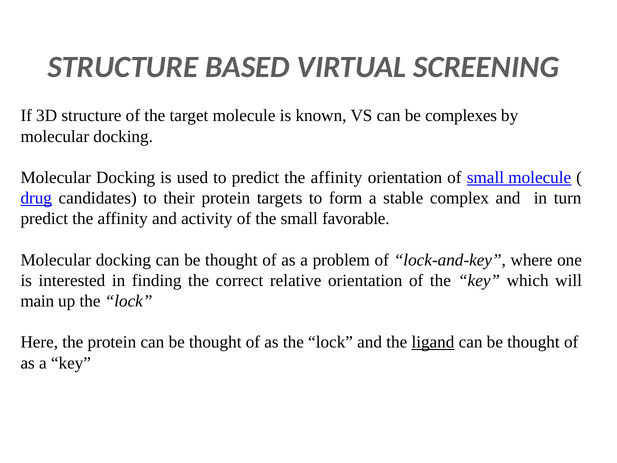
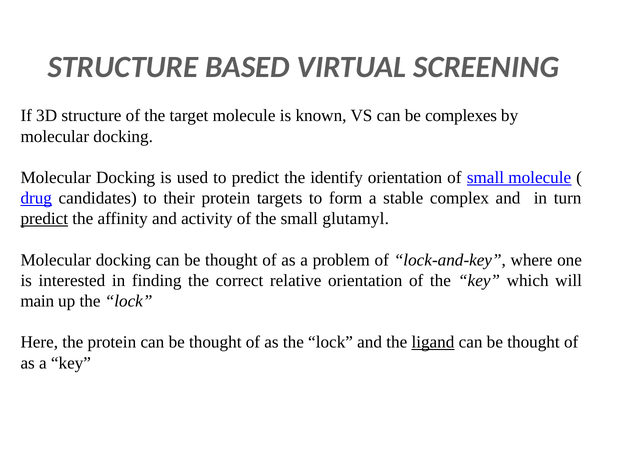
to predict the affinity: affinity -> identify
predict at (44, 219) underline: none -> present
favorable: favorable -> glutamyl
